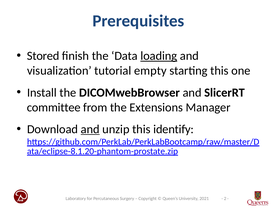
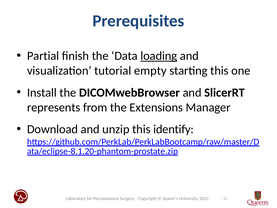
Stored: Stored -> Partial
committee: committee -> represents
and at (90, 129) underline: present -> none
